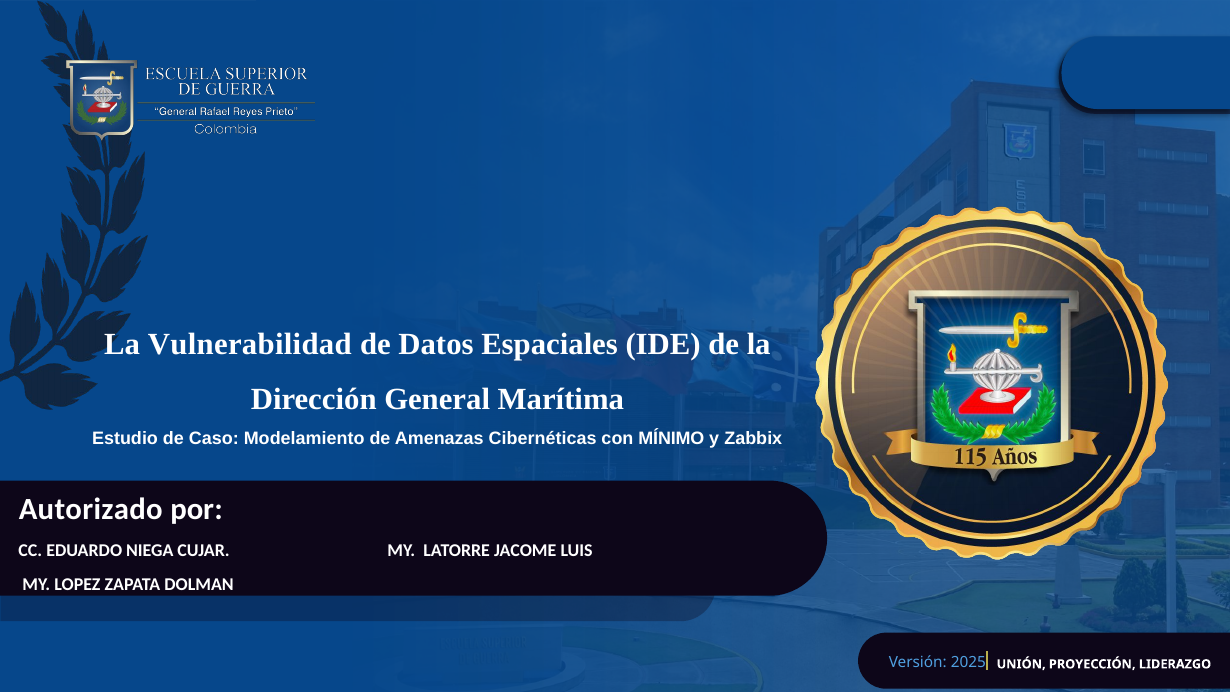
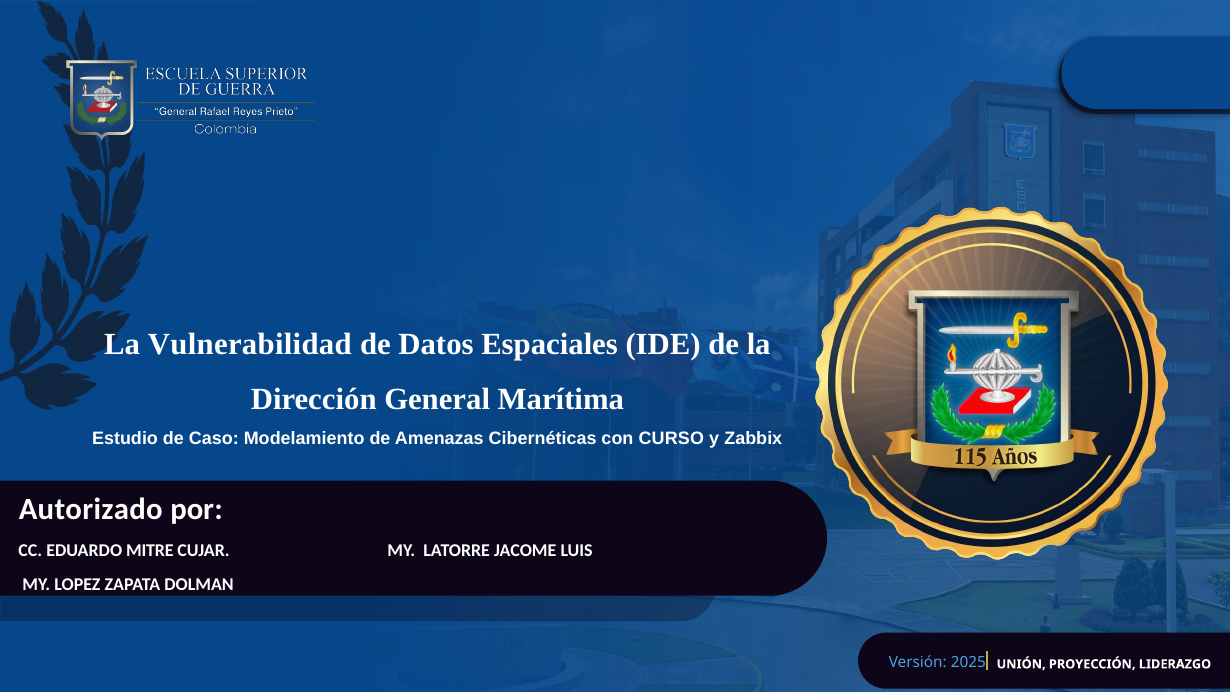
MÍNIMO: MÍNIMO -> CURSO
NIEGA: NIEGA -> MITRE
